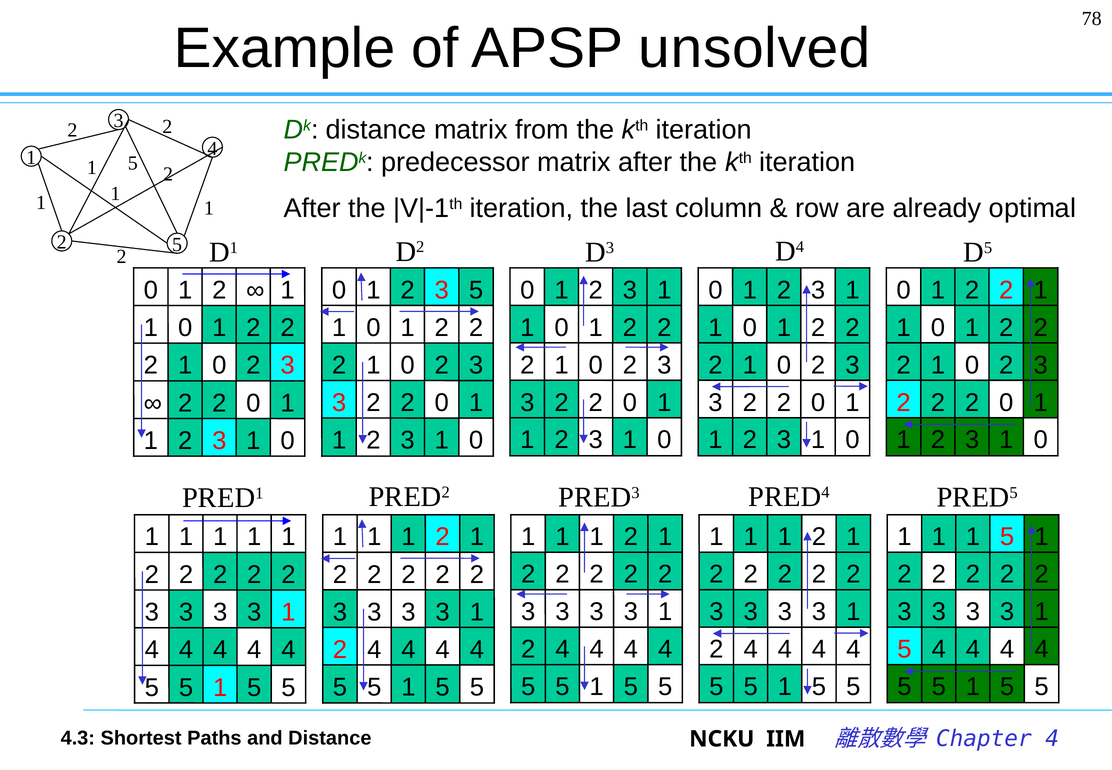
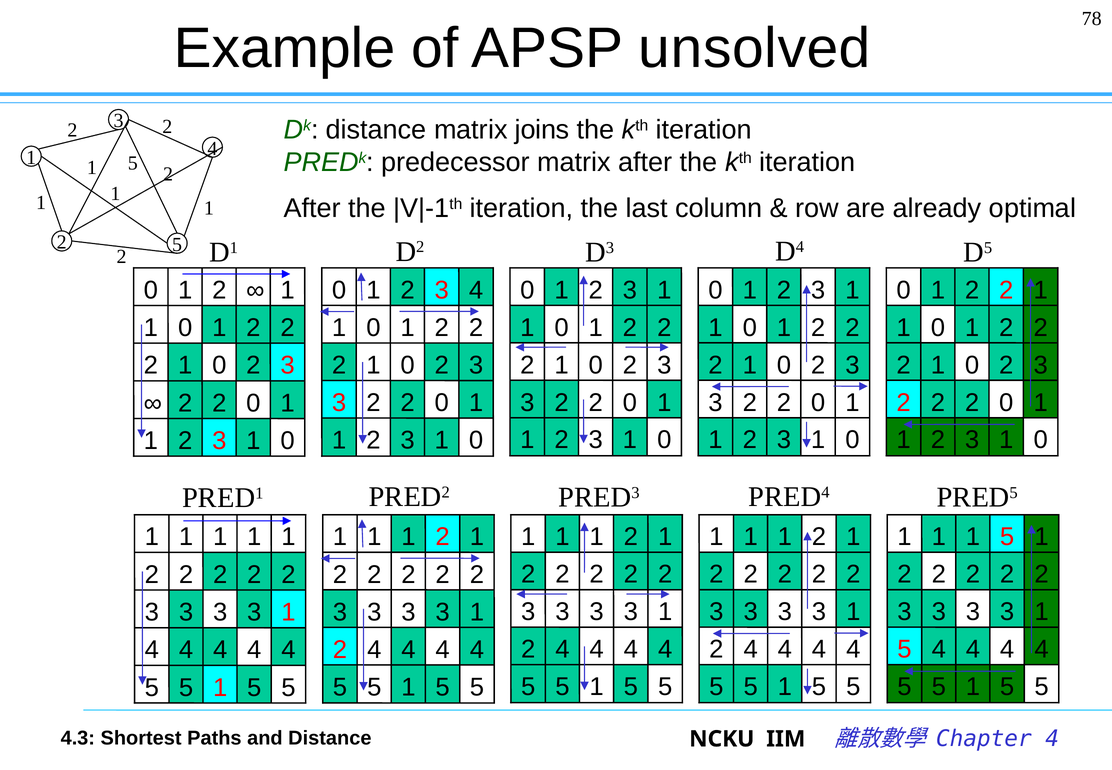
from: from -> joins
5 at (476, 290): 5 -> 4
